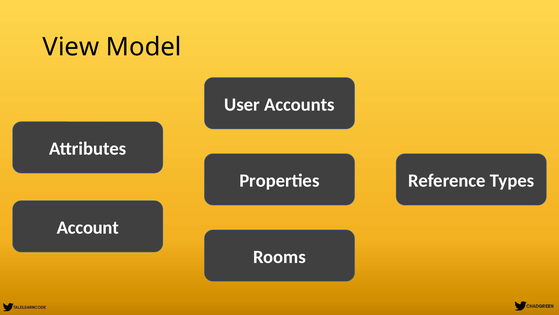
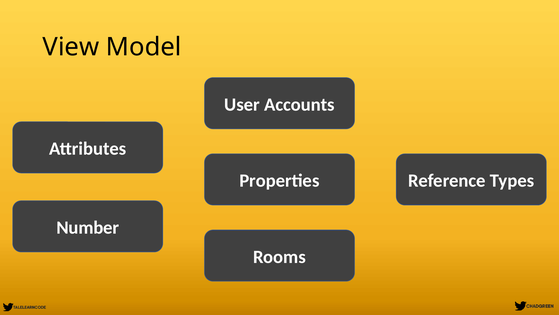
Account: Account -> Number
